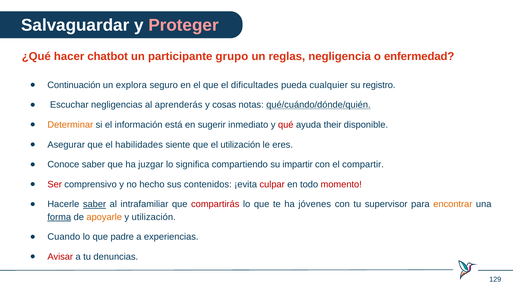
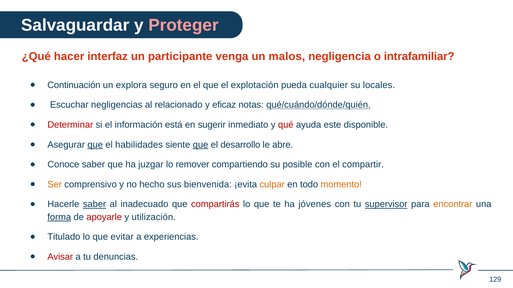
chatbot: chatbot -> interfaz
grupo: grupo -> venga
reglas: reglas -> malos
enfermedad: enfermedad -> intrafamiliar
dificultades: dificultades -> explotación
registro: registro -> locales
aprenderás: aprenderás -> relacionado
cosas: cosas -> eficaz
Determinar colour: orange -> red
their: their -> este
que at (95, 145) underline: none -> present
que at (201, 145) underline: none -> present
el utilización: utilización -> desarrollo
eres: eres -> abre
significa: significa -> remover
impartir: impartir -> posible
Ser colour: red -> orange
contenidos: contenidos -> bienvenida
culpar colour: red -> orange
momento colour: red -> orange
intrafamiliar: intrafamiliar -> inadecuado
supervisor underline: none -> present
apoyarle colour: orange -> red
Cuando: Cuando -> Titulado
padre: padre -> evitar
